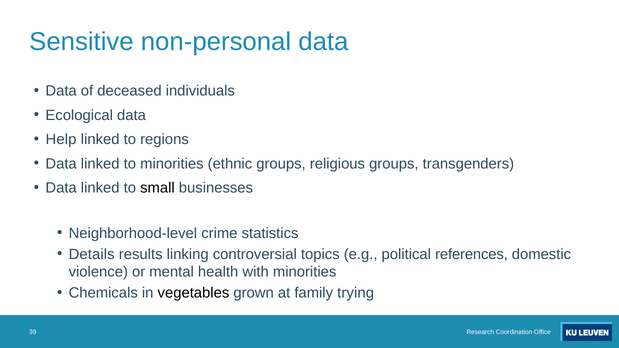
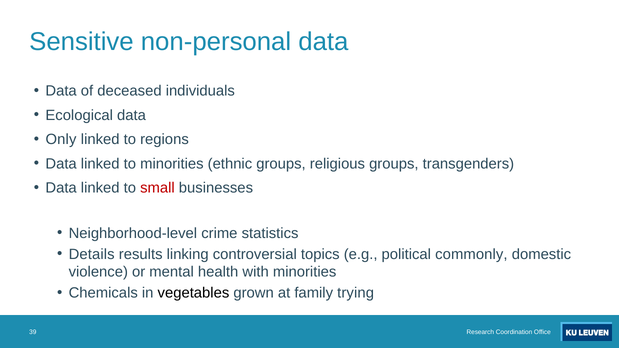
Help: Help -> Only
small colour: black -> red
references: references -> commonly
